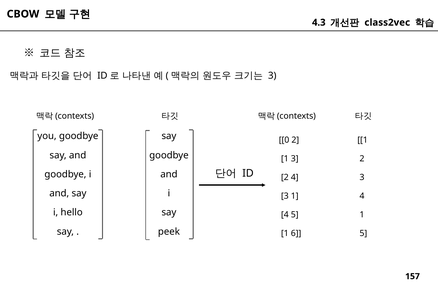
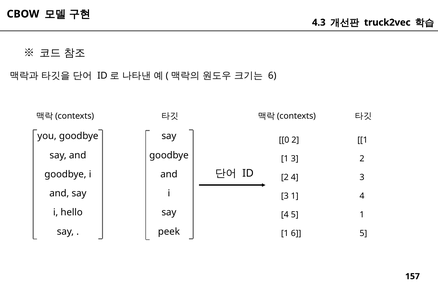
class2vec: class2vec -> truck2vec
3 at (272, 76): 3 -> 6
